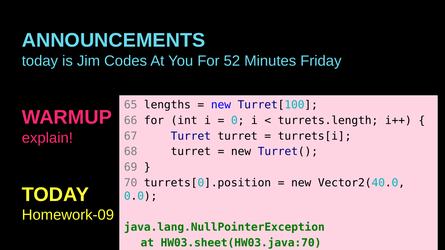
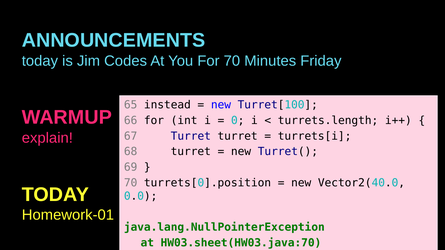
For 52: 52 -> 70
lengths: lengths -> instead
Homework-09: Homework-09 -> Homework-01
